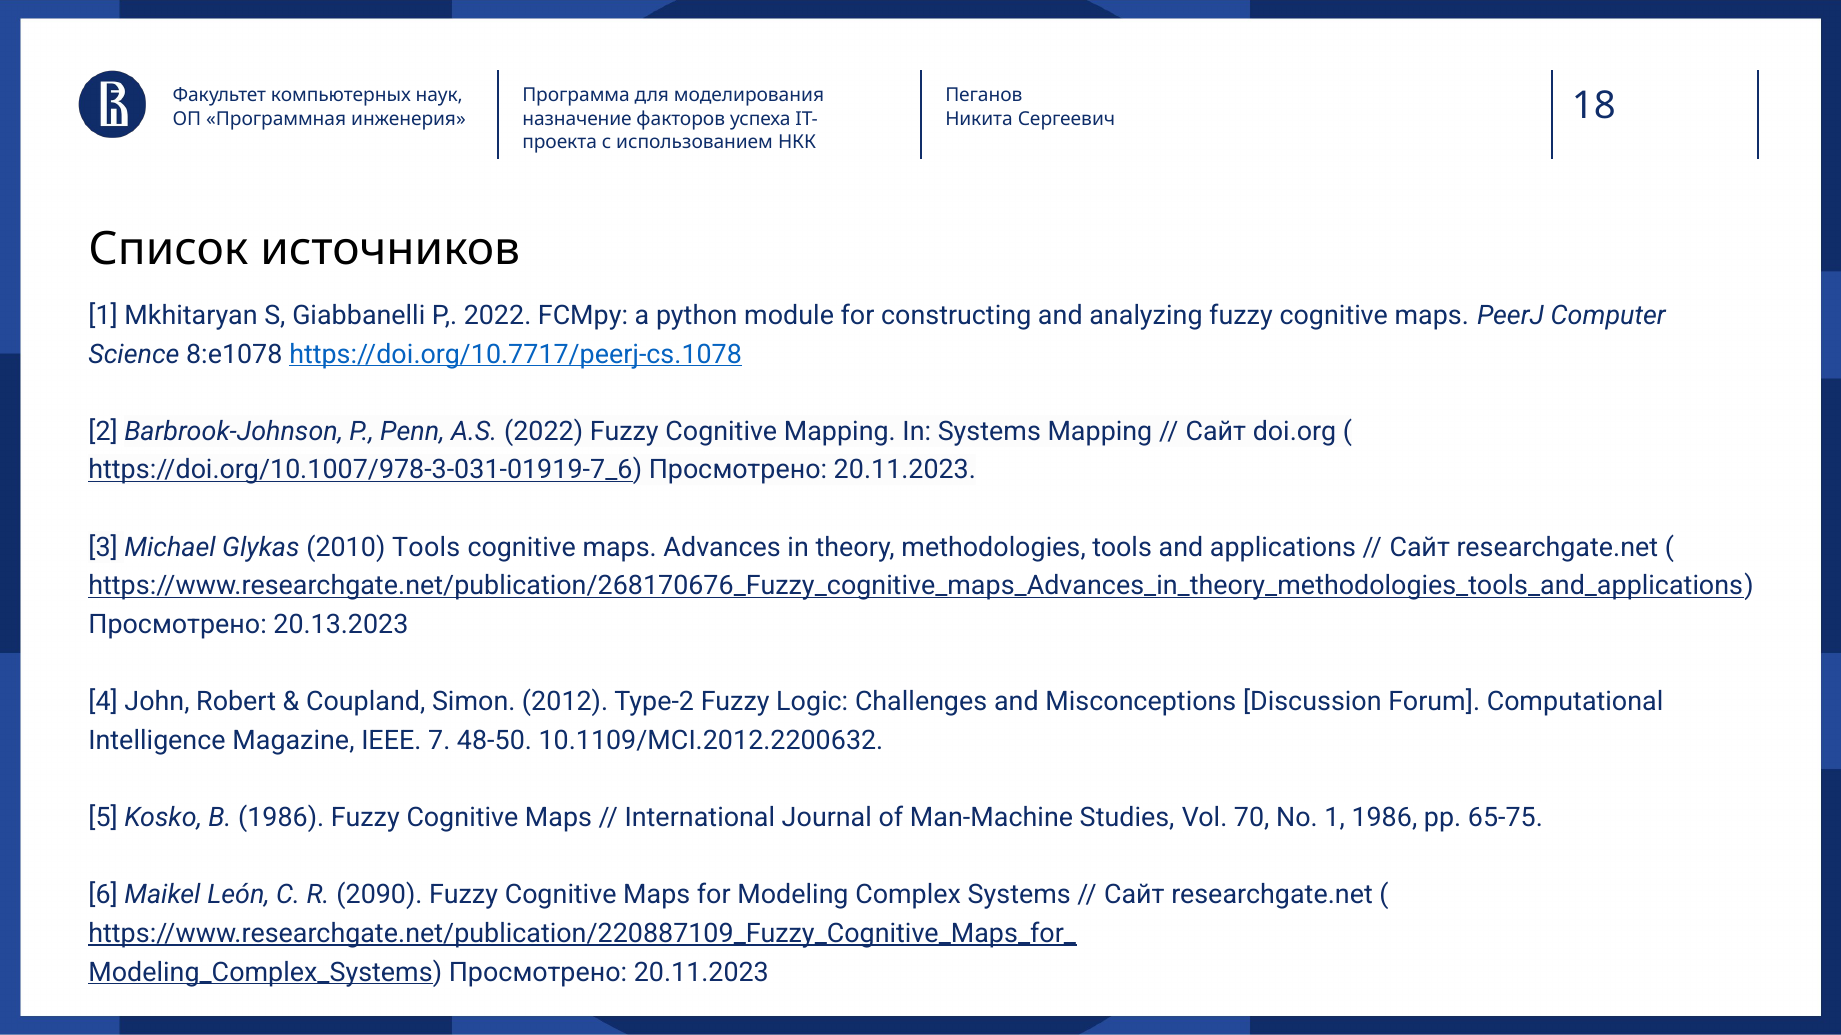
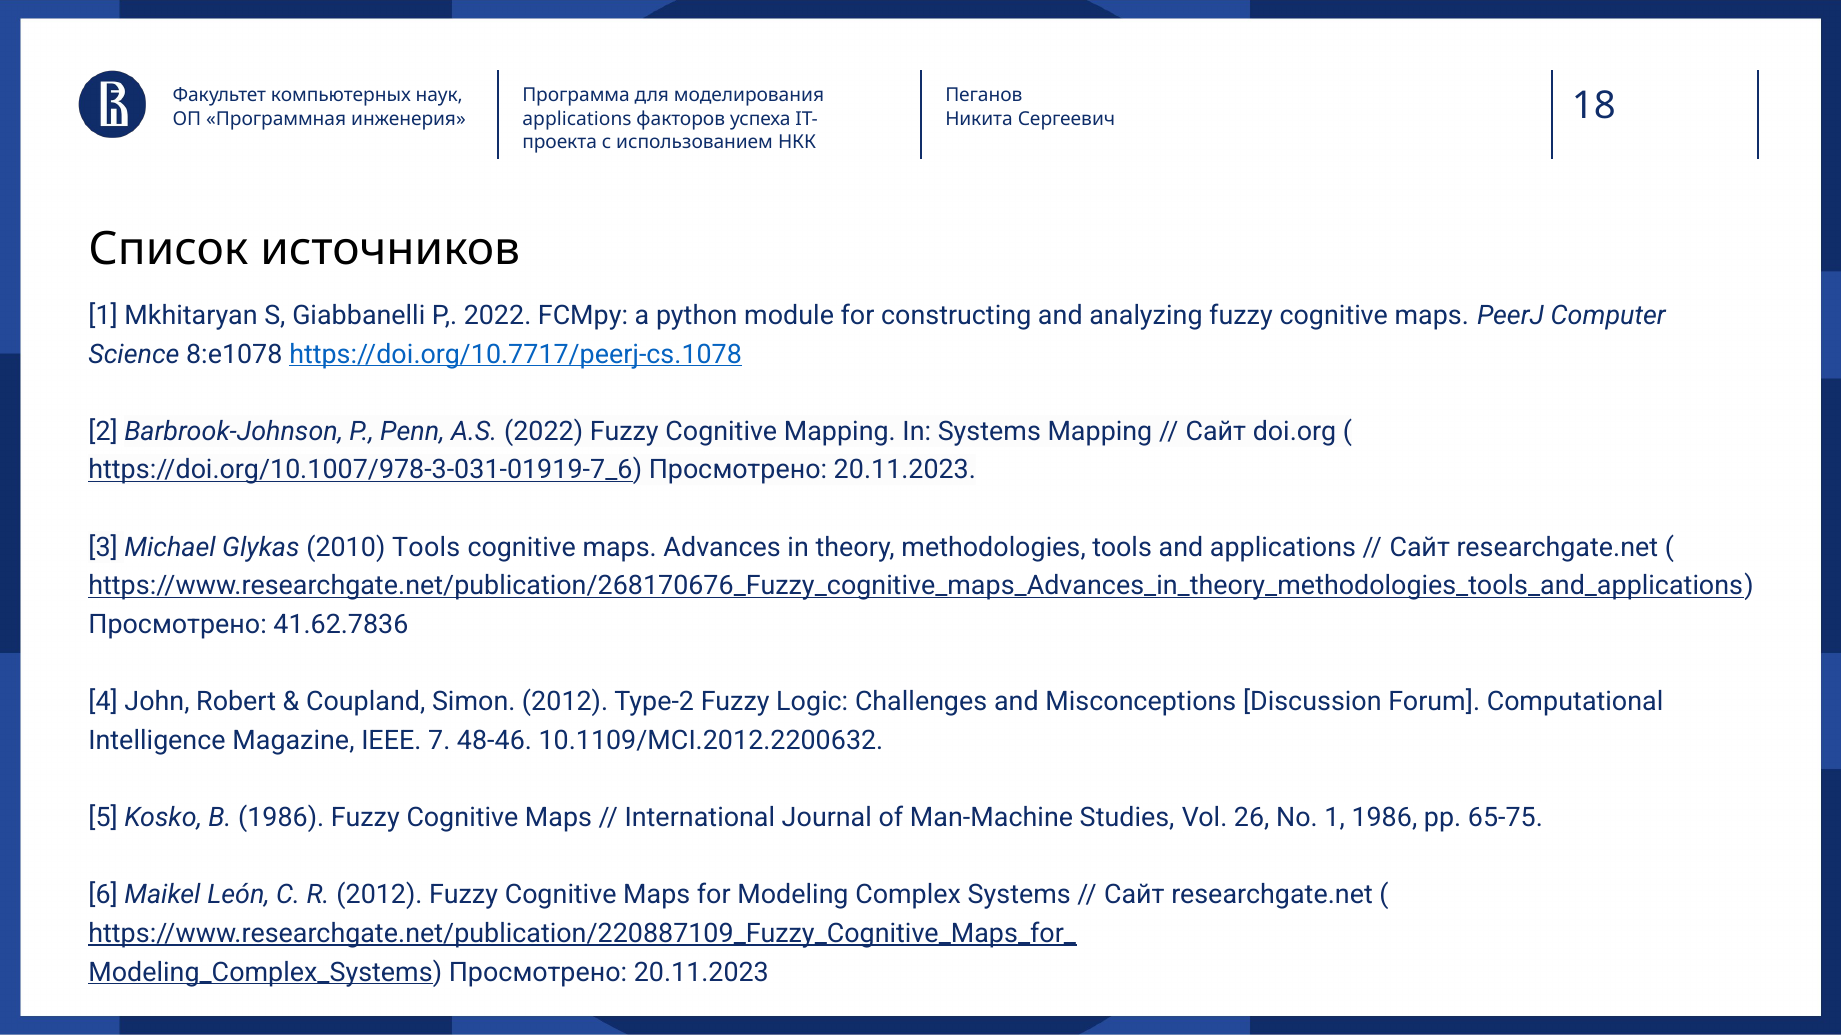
назначение at (577, 119): назначение -> applications
20.13.2023: 20.13.2023 -> 41.62.7836
48-50: 48-50 -> 48-46
70: 70 -> 26
R 2090: 2090 -> 2012
